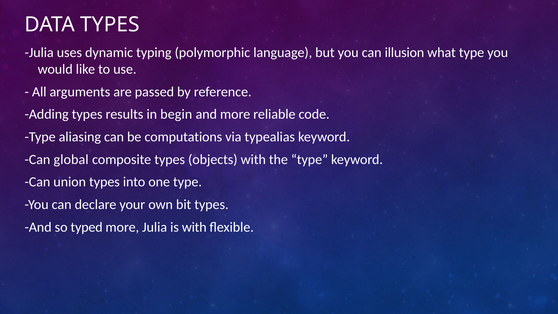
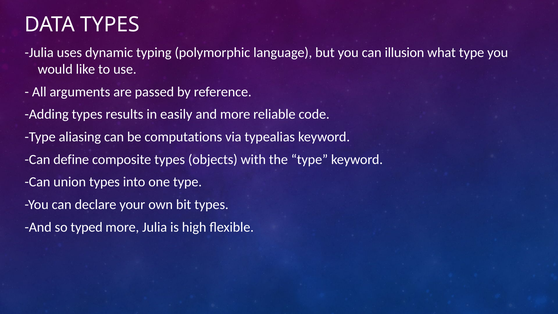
begin: begin -> easily
global: global -> define
is with: with -> high
